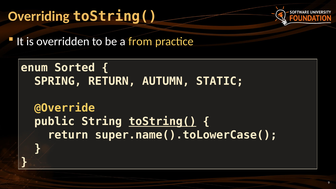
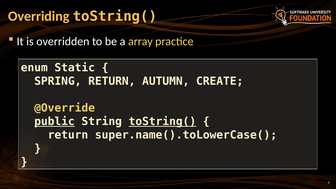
from: from -> array
Sorted: Sorted -> Static
STATIC: STATIC -> CREATE
public underline: none -> present
